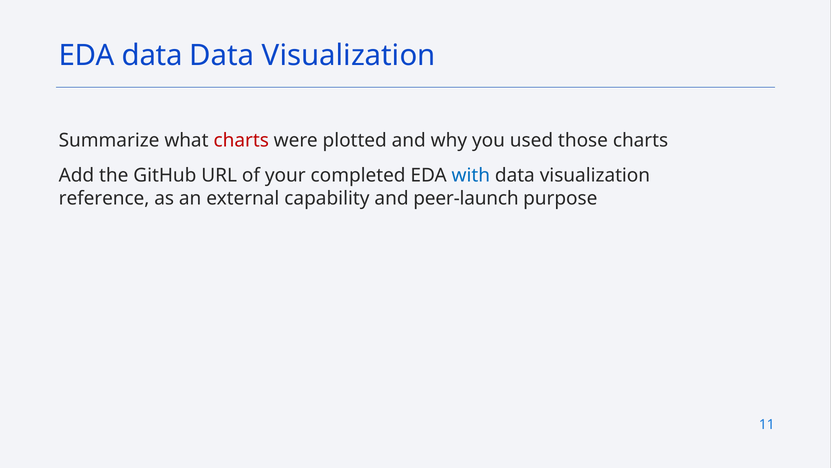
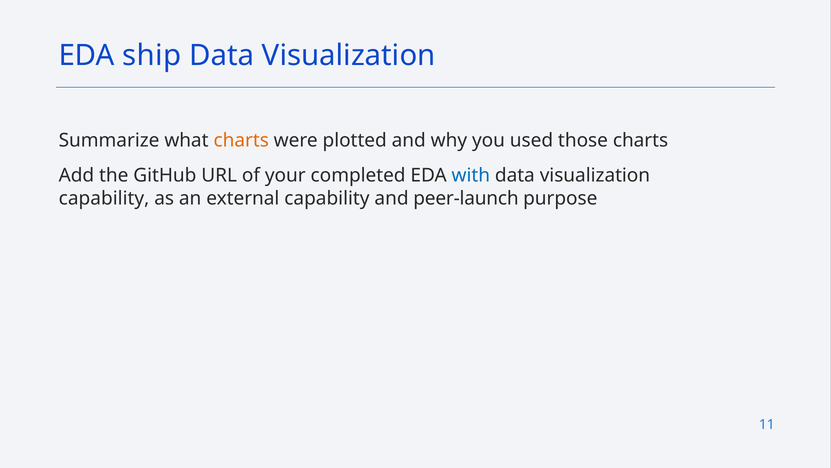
EDA data: data -> ship
charts at (241, 140) colour: red -> orange
reference at (104, 198): reference -> capability
